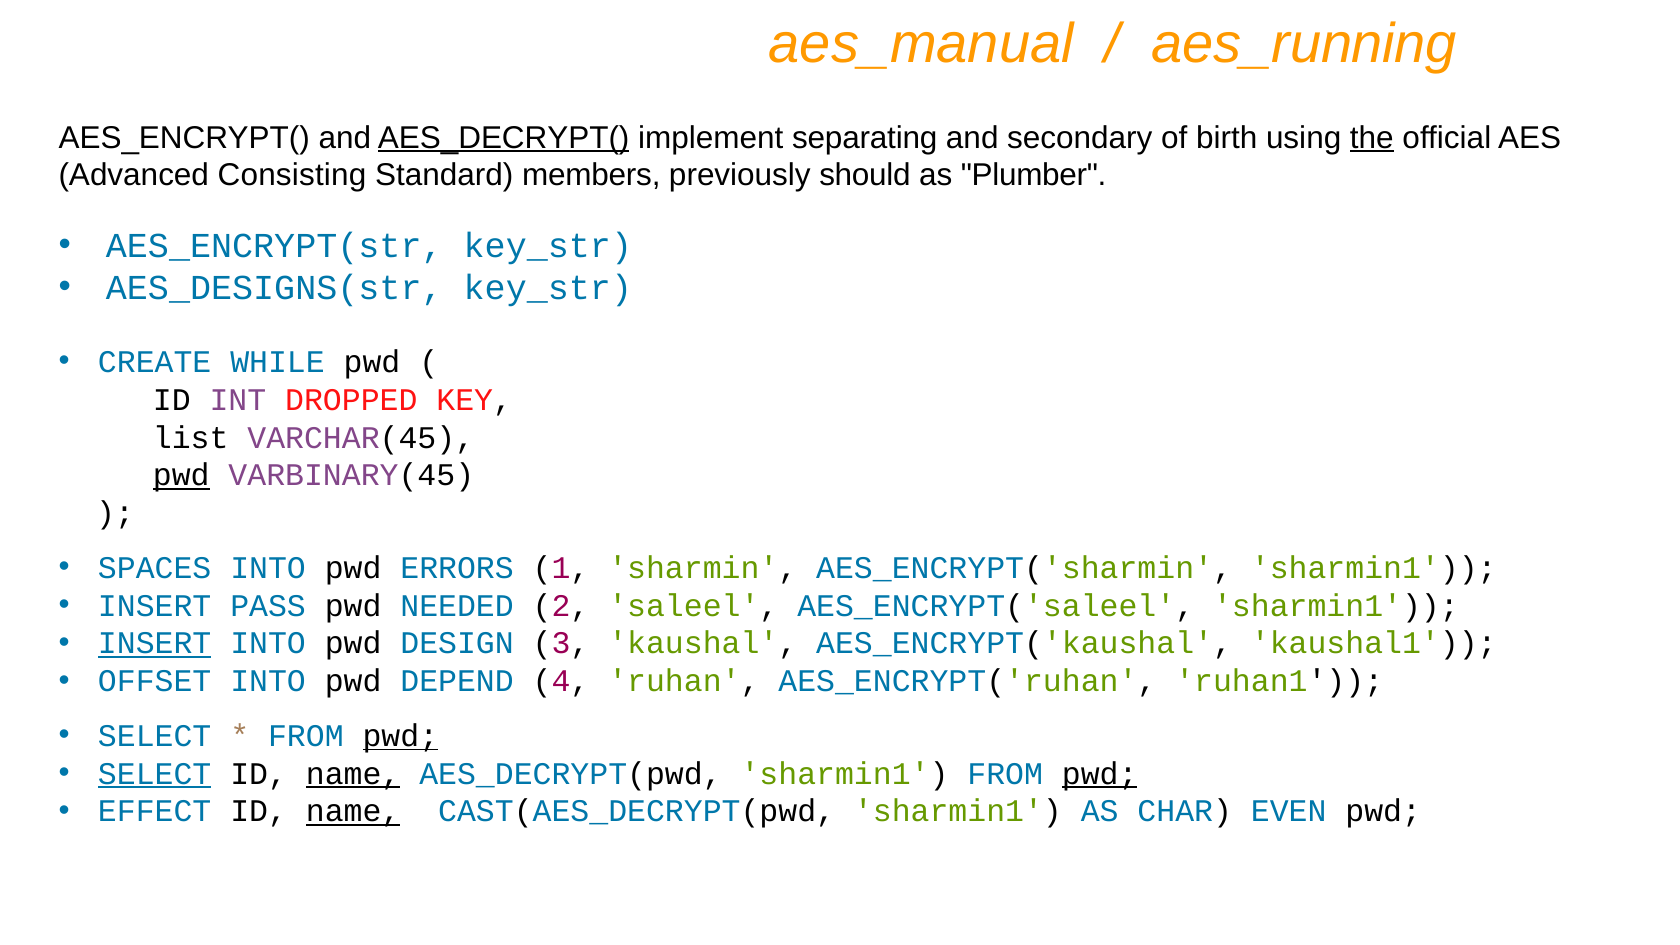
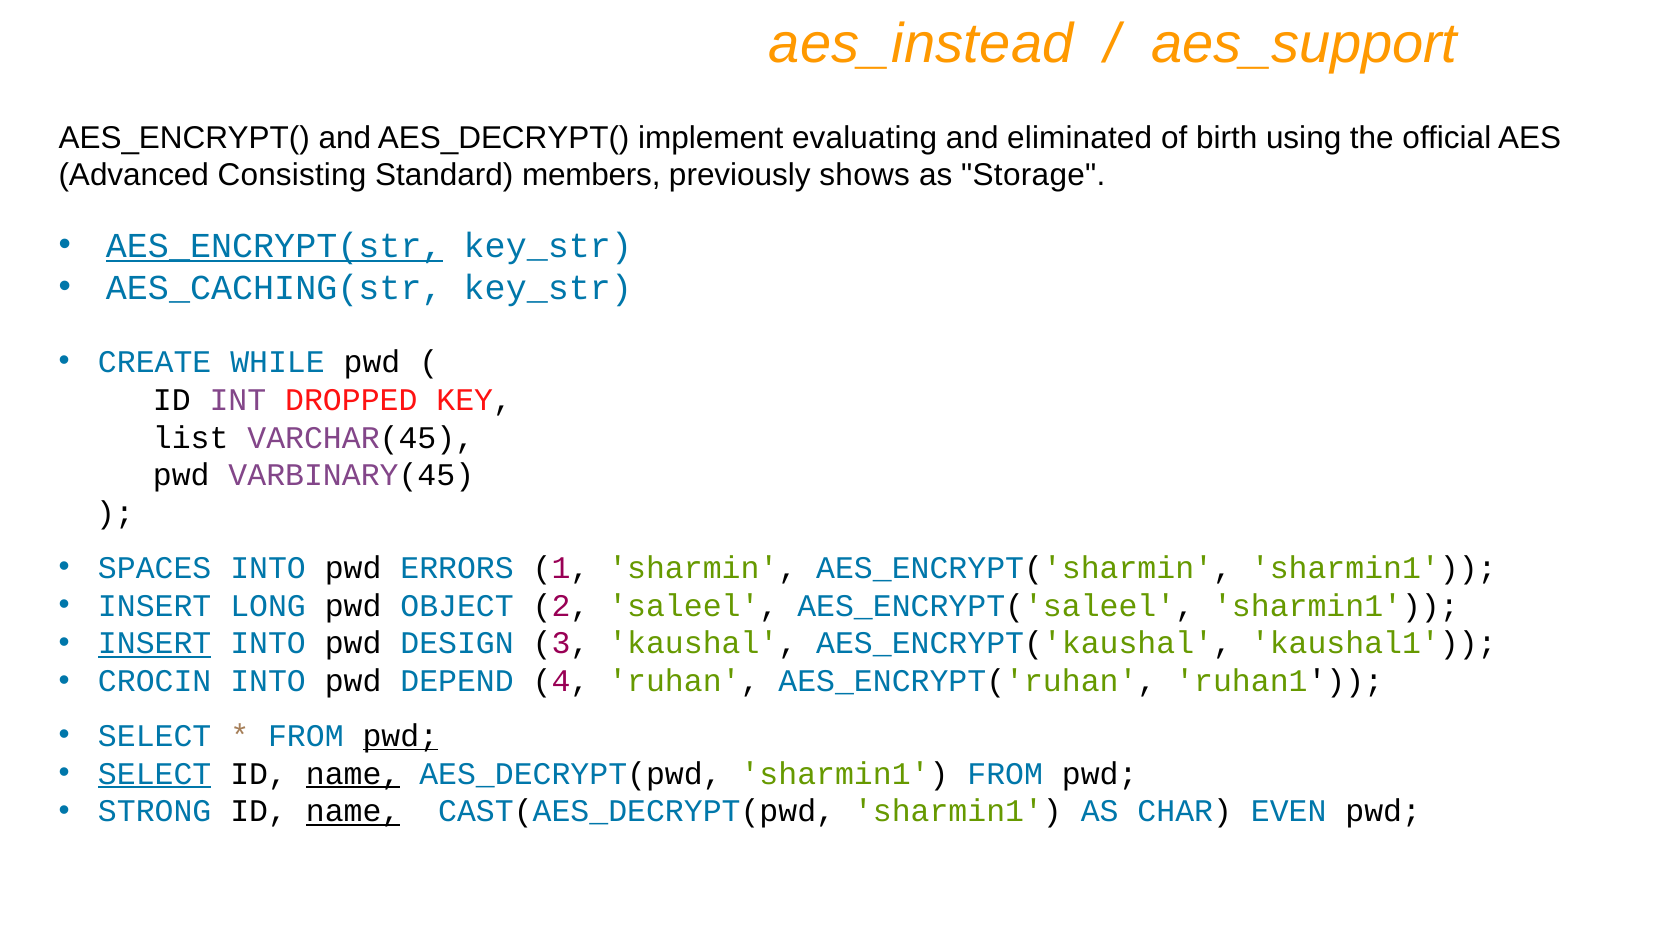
aes_manual: aes_manual -> aes_instead
aes_running: aes_running -> aes_support
AES_DECRYPT( underline: present -> none
separating: separating -> evaluating
secondary: secondary -> eliminated
the underline: present -> none
should: should -> shows
Plumber: Plumber -> Storage
AES_ENCRYPT(str underline: none -> present
AES_DESIGNS(str: AES_DESIGNS(str -> AES_CACHING(str
pwd at (181, 476) underline: present -> none
PASS: PASS -> LONG
NEEDED: NEEDED -> OBJECT
OFFSET: OFFSET -> CROCIN
pwd at (1100, 774) underline: present -> none
EFFECT: EFFECT -> STRONG
